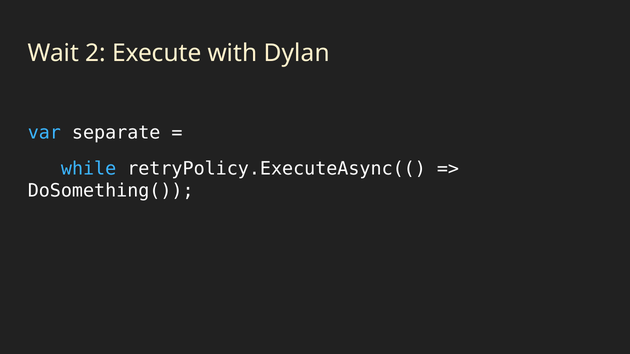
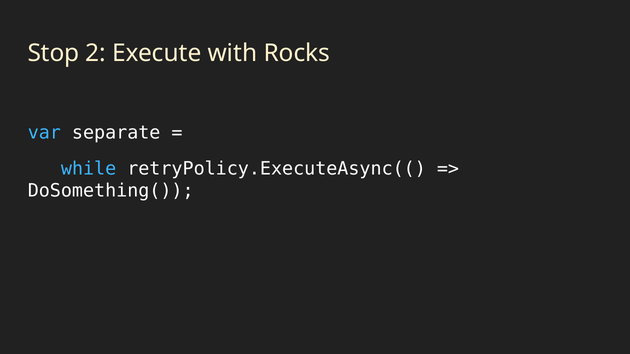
Wait: Wait -> Stop
Dylan: Dylan -> Rocks
